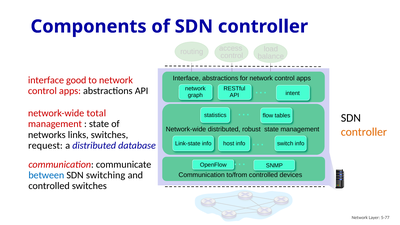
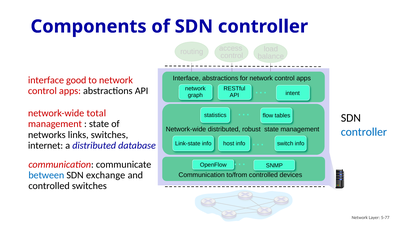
controller at (364, 132) colour: orange -> blue
request: request -> internet
switching: switching -> exchange
